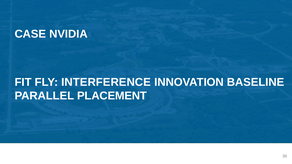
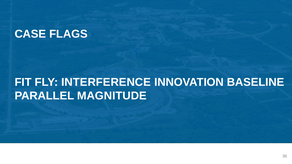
NVIDIA: NVIDIA -> FLAGS
PLACEMENT: PLACEMENT -> MAGNITUDE
